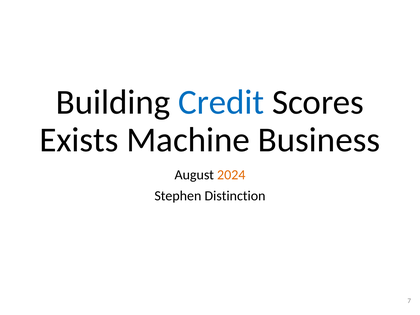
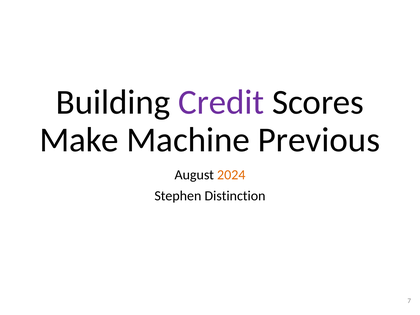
Credit colour: blue -> purple
Exists: Exists -> Make
Business: Business -> Previous
